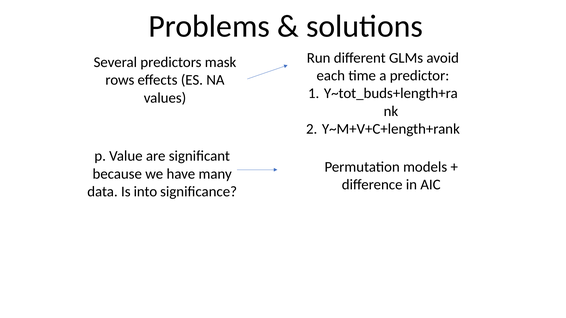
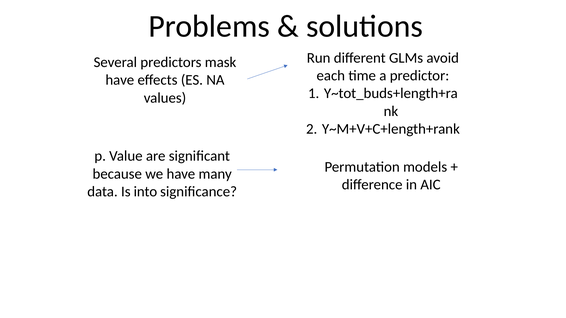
rows at (120, 80): rows -> have
